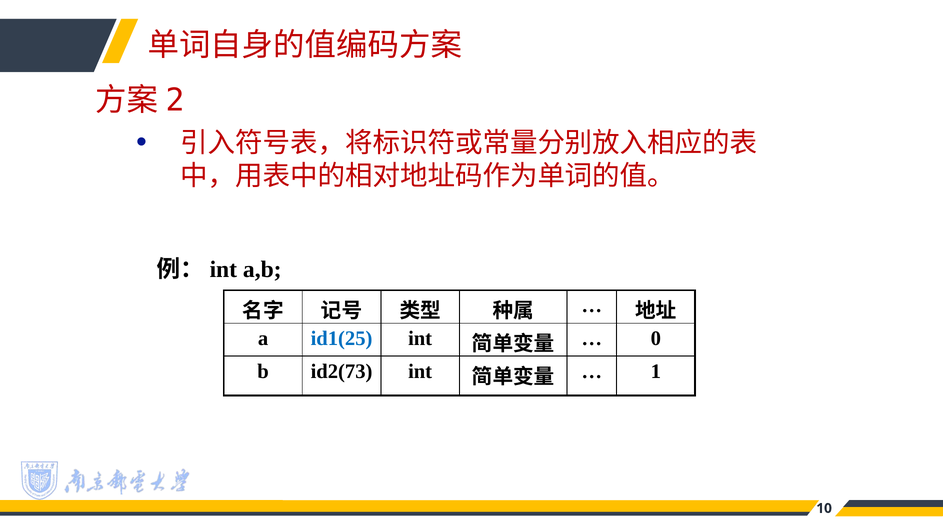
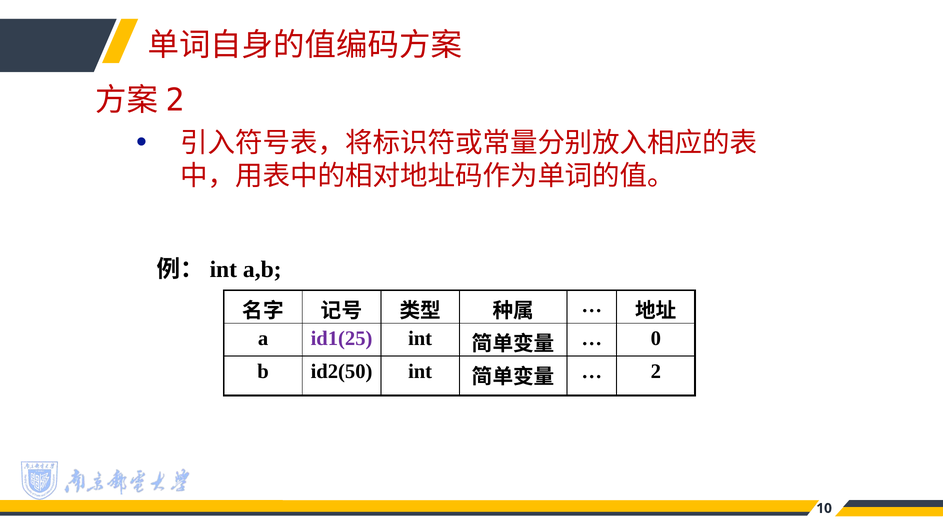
id1(25 colour: blue -> purple
id2(73: id2(73 -> id2(50
1: 1 -> 2
